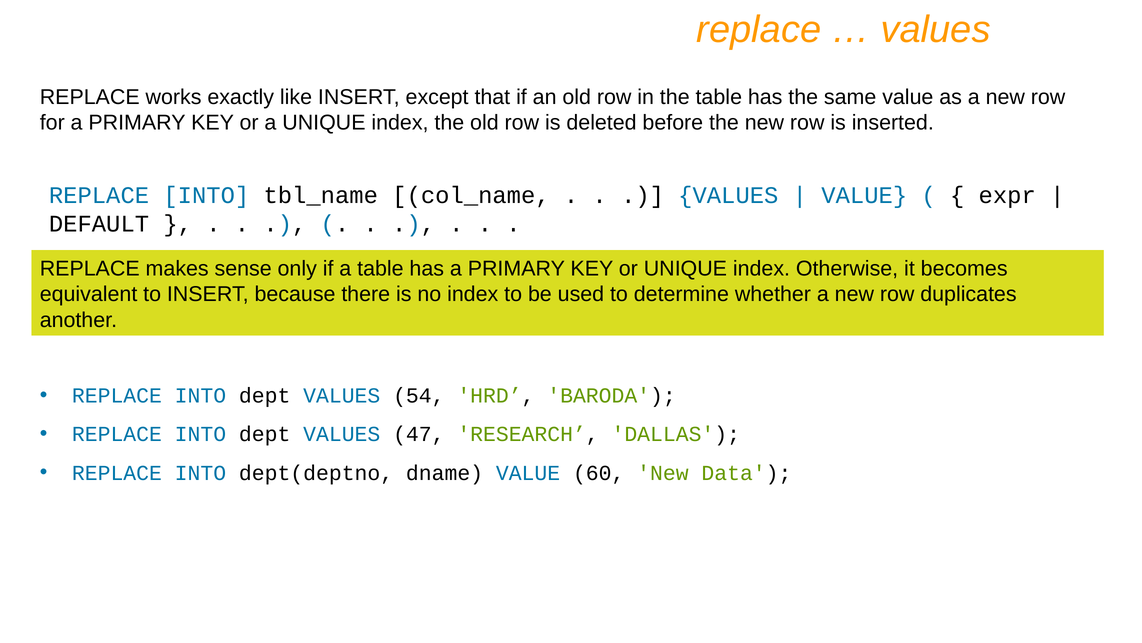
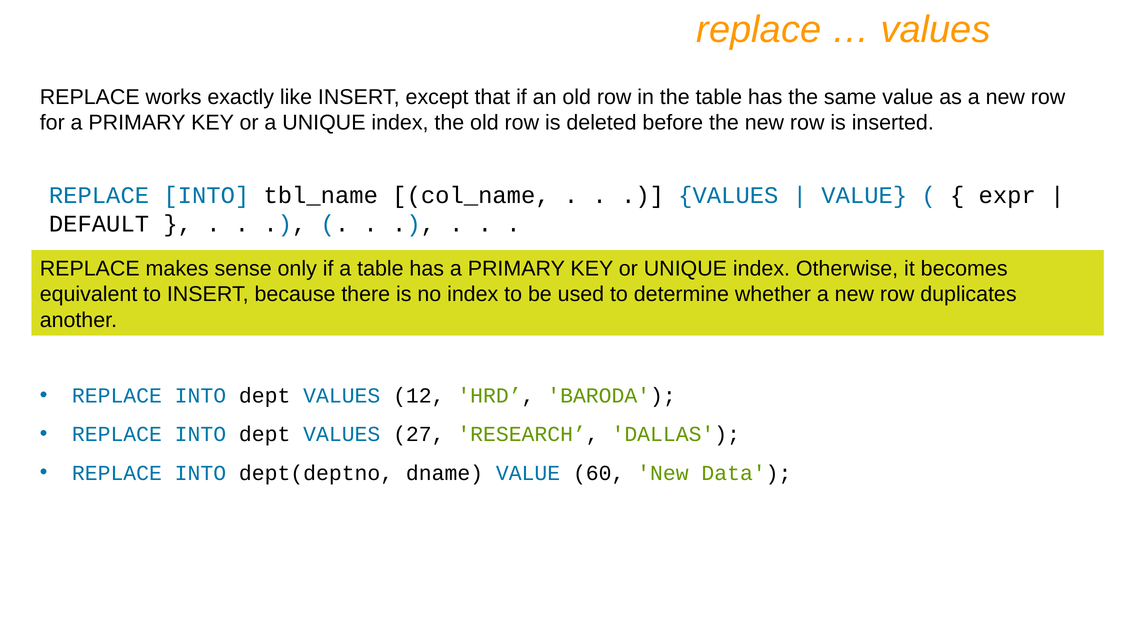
54: 54 -> 12
47: 47 -> 27
